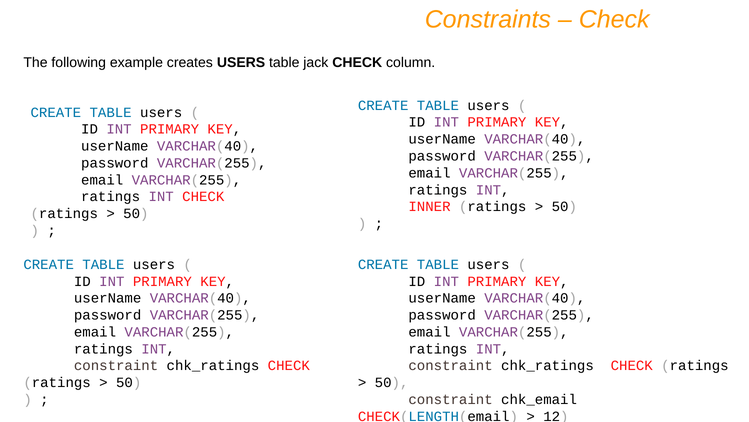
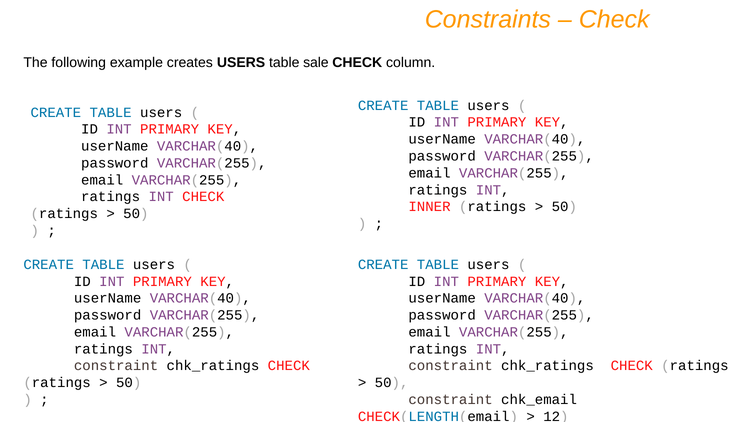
jack: jack -> sale
